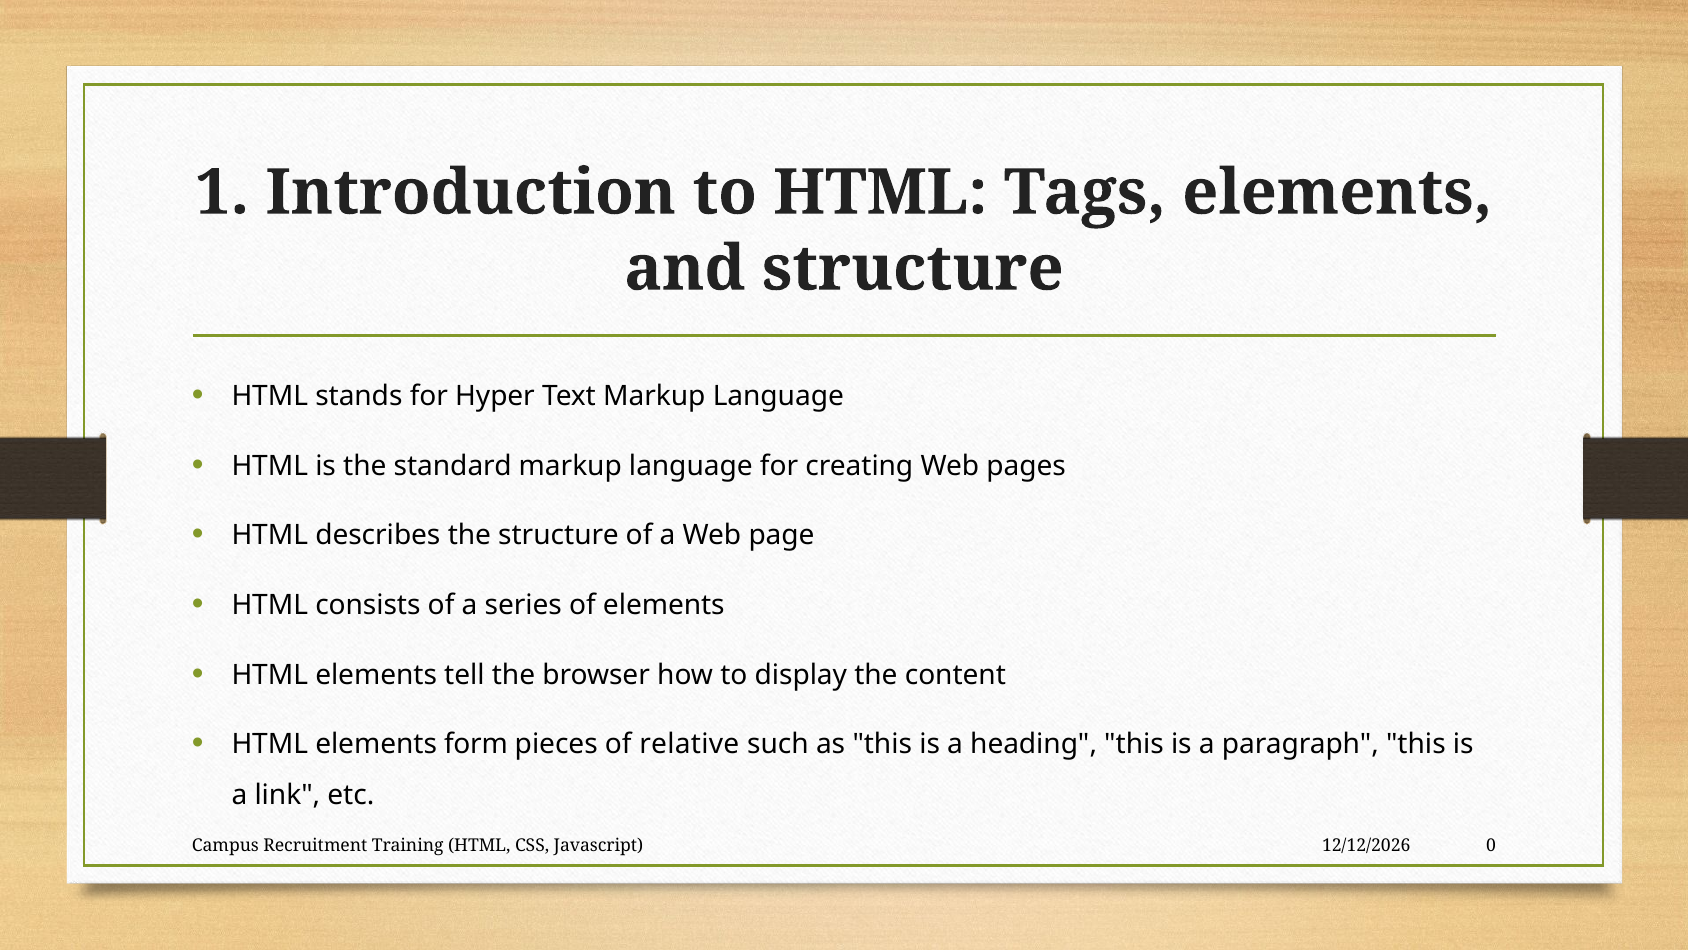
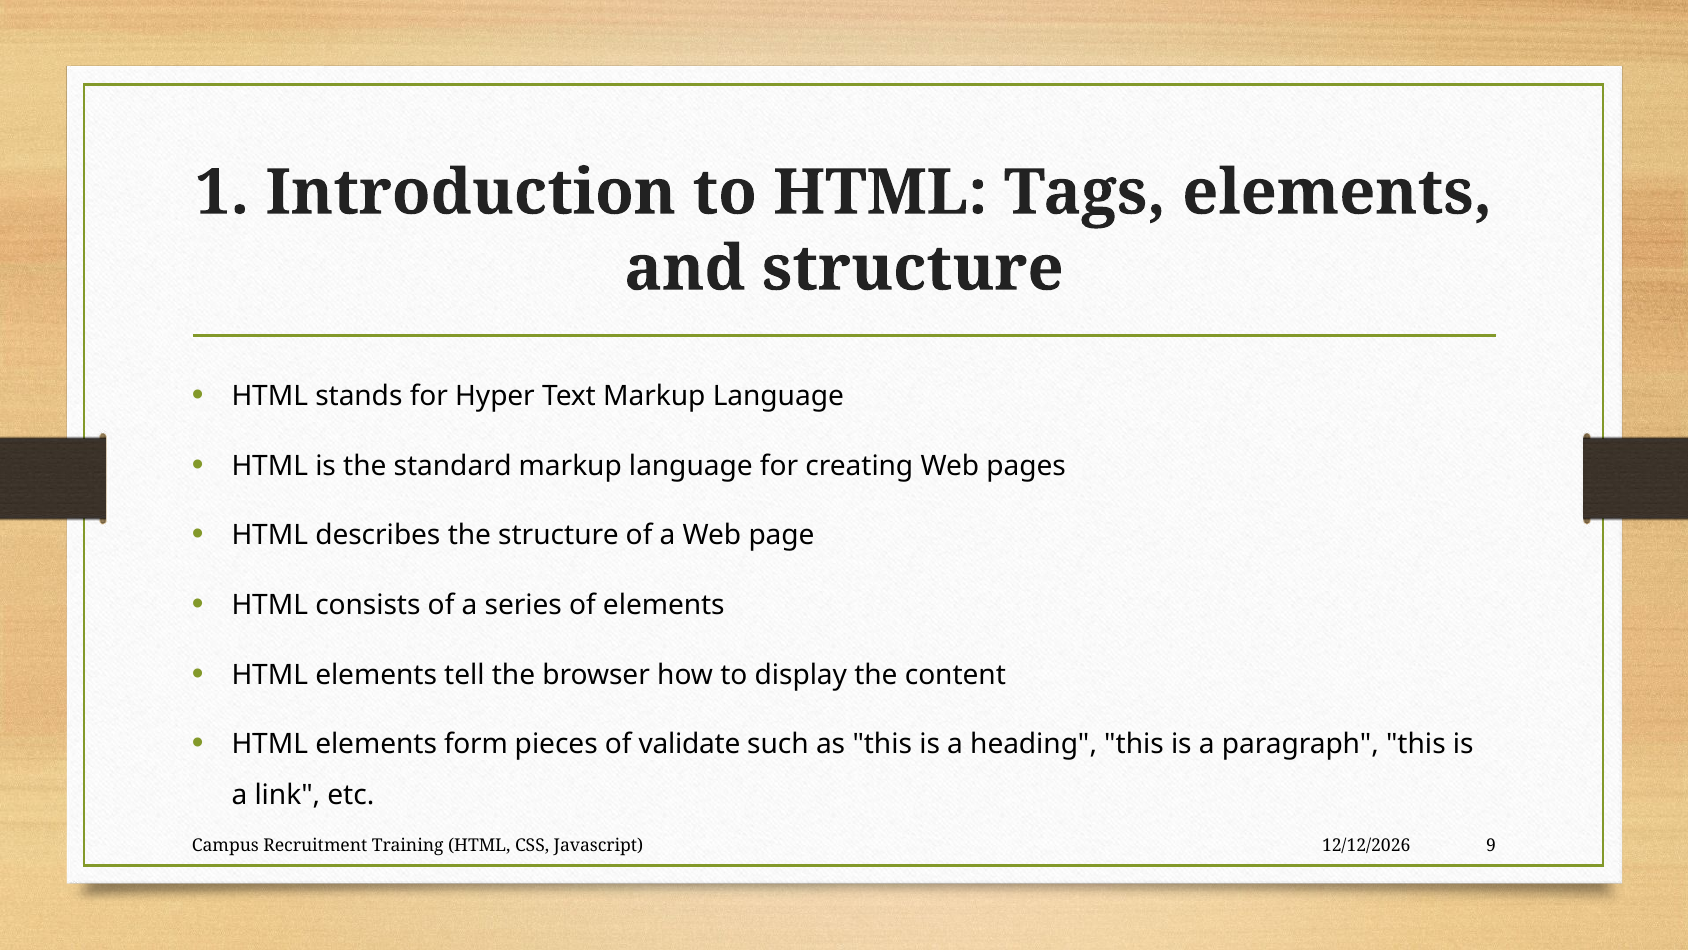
relative: relative -> validate
0: 0 -> 9
